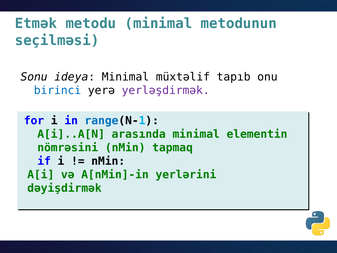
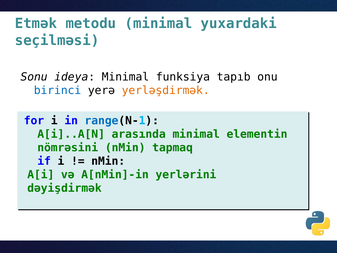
metodunun: metodunun -> yuxardaki
müxtəlif: müxtəlif -> funksiya
yerləşdirmək colour: purple -> orange
